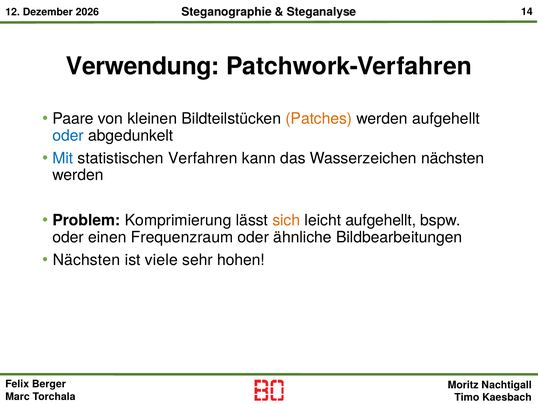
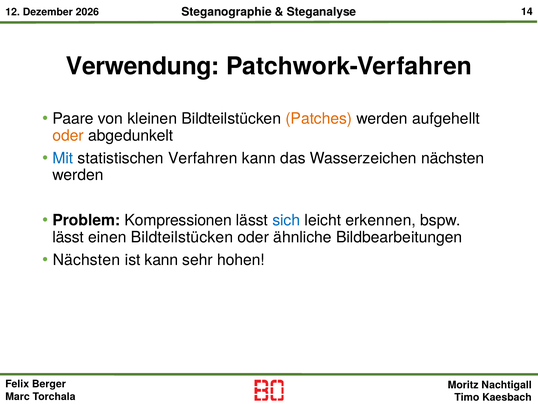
oder at (68, 135) colour: blue -> orange
Komprimierung: Komprimierung -> Kompressionen
sich colour: orange -> blue
leicht aufgehellt: aufgehellt -> erkennen
oder at (68, 237): oder -> lässt
einen Frequenzraum: Frequenzraum -> Bildteilstücken
ist viele: viele -> kann
